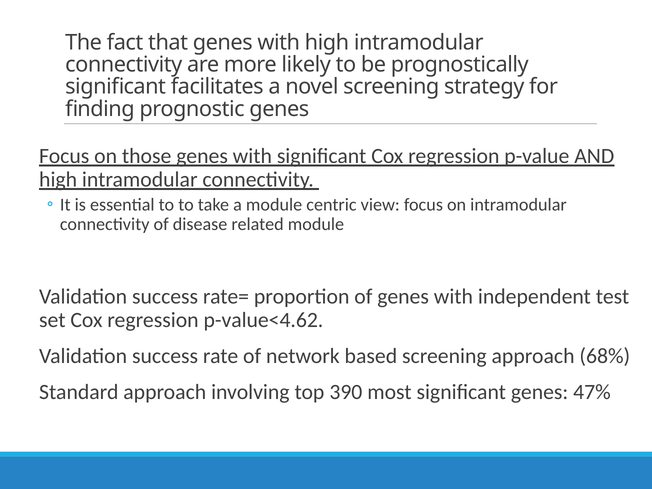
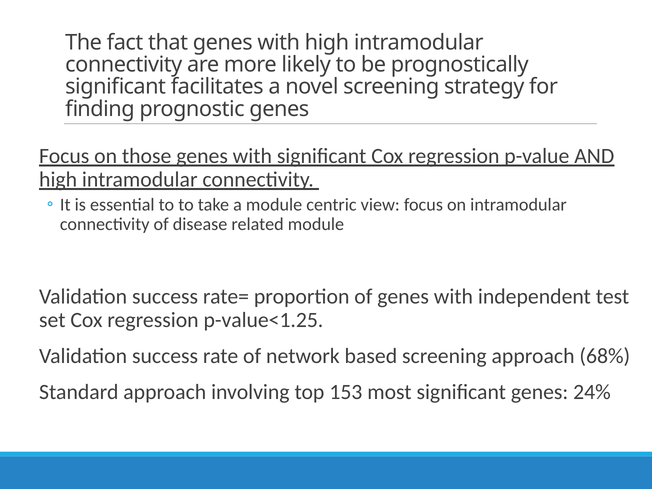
p-value<4.62: p-value<4.62 -> p-value<1.25
390: 390 -> 153
47%: 47% -> 24%
